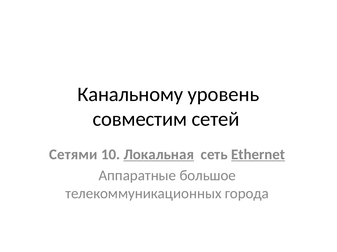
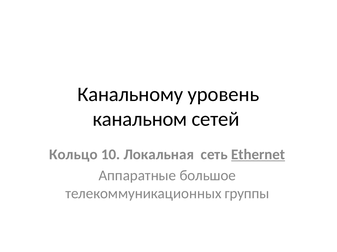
совместим: совместим -> канальном
Сетями: Сетями -> Кольцо
Локальная underline: present -> none
города: города -> группы
